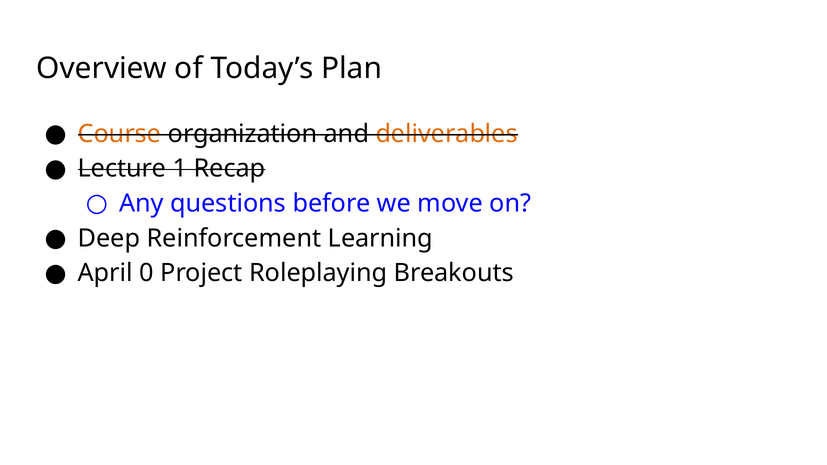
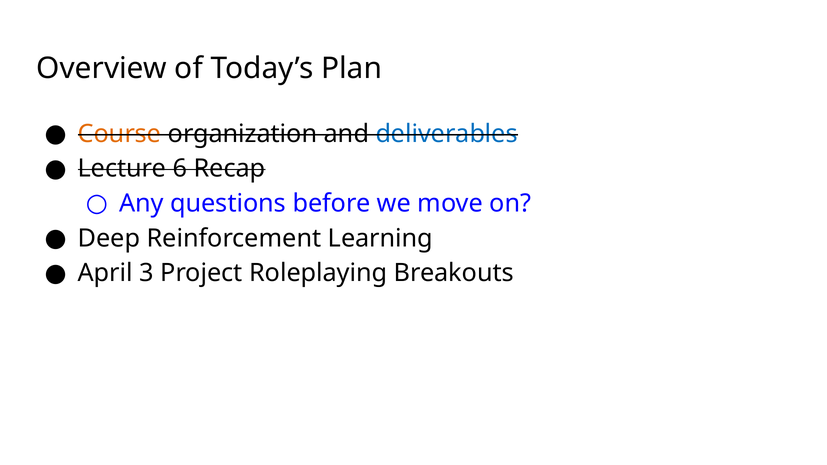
deliverables colour: orange -> blue
1: 1 -> 6
0: 0 -> 3
